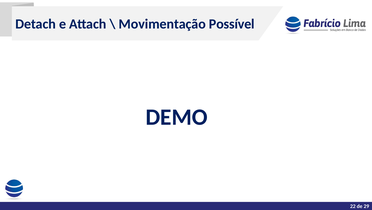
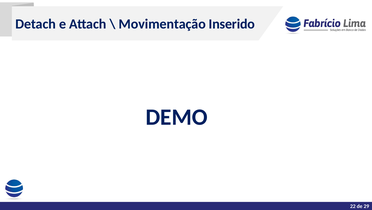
Possível: Possível -> Inserido
